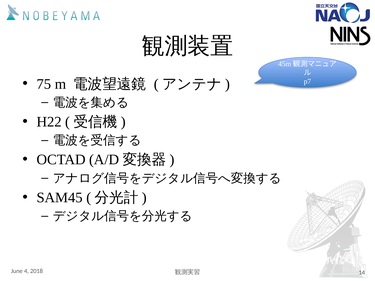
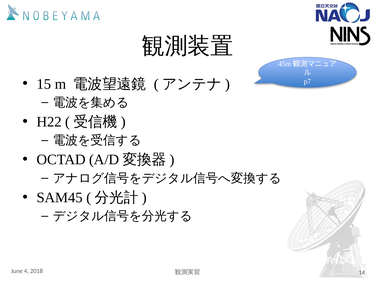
75: 75 -> 15
